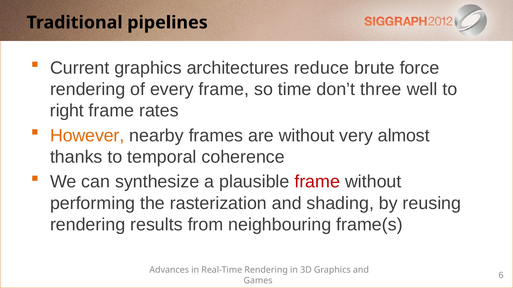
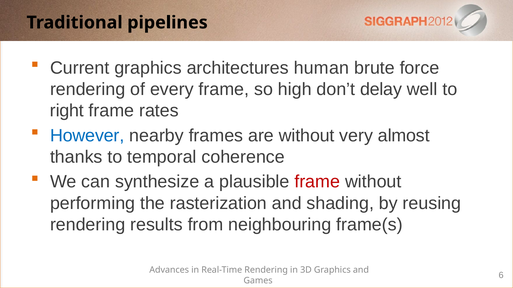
reduce: reduce -> human
time: time -> high
three: three -> delay
However colour: orange -> blue
